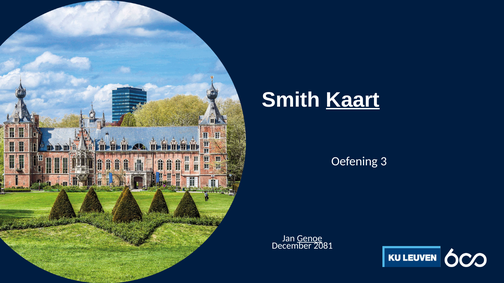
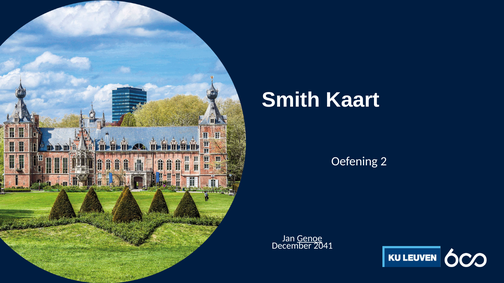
Kaart underline: present -> none
3: 3 -> 2
2081: 2081 -> 2041
